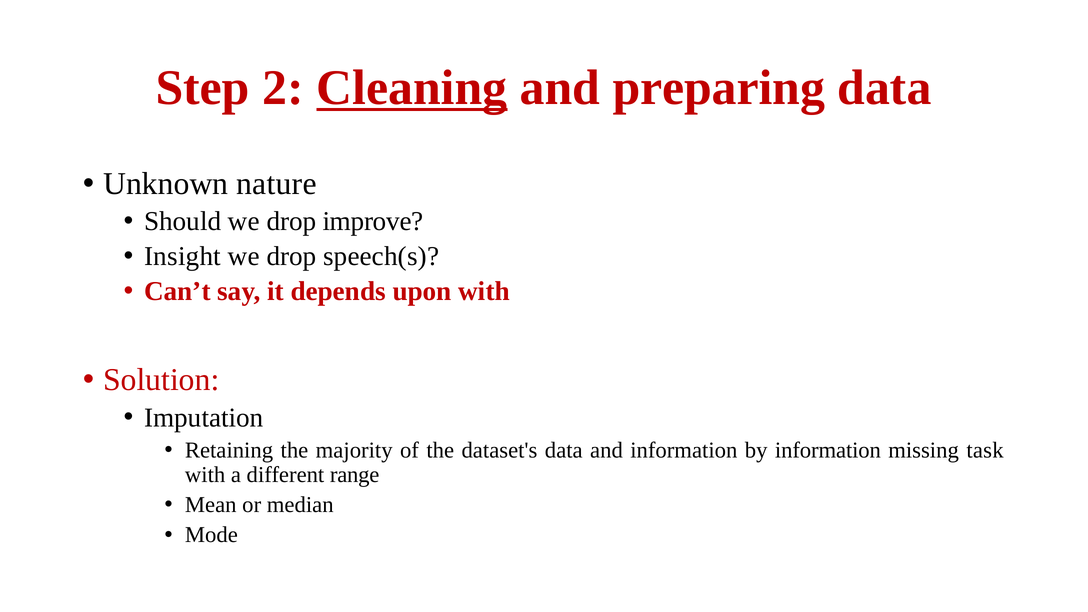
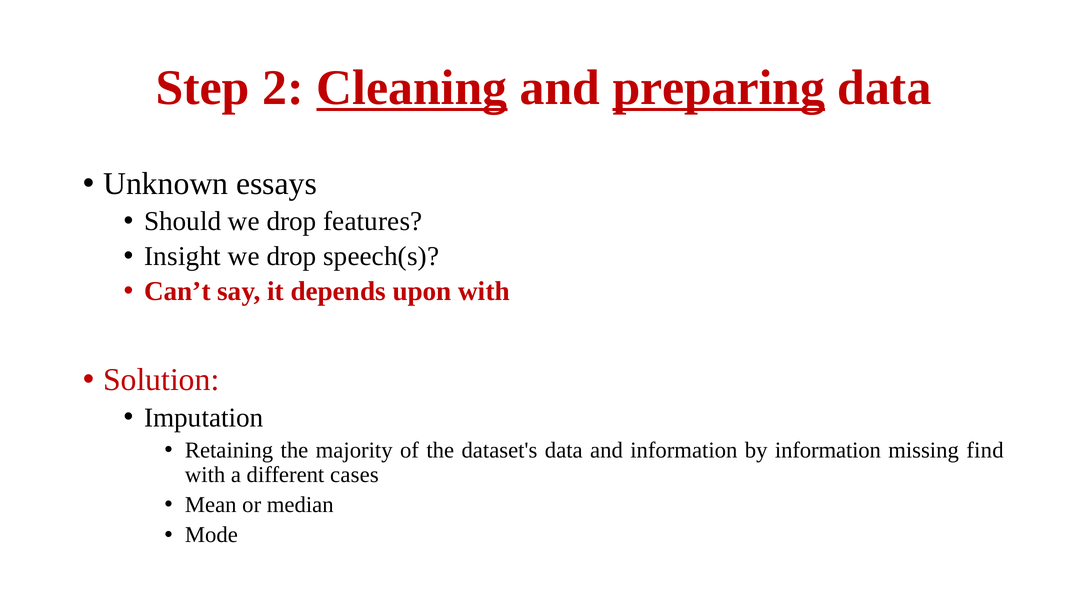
preparing underline: none -> present
nature: nature -> essays
improve: improve -> features
task: task -> find
range: range -> cases
